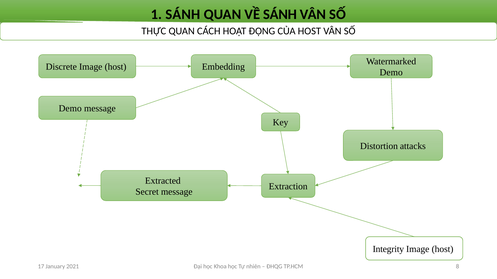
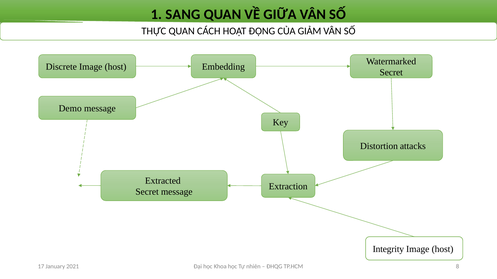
1 SÁNH: SÁNH -> SANG
VỀ SÁNH: SÁNH -> GIỮA
CỦA HOST: HOST -> GIẢM
Demo at (391, 73): Demo -> Secret
